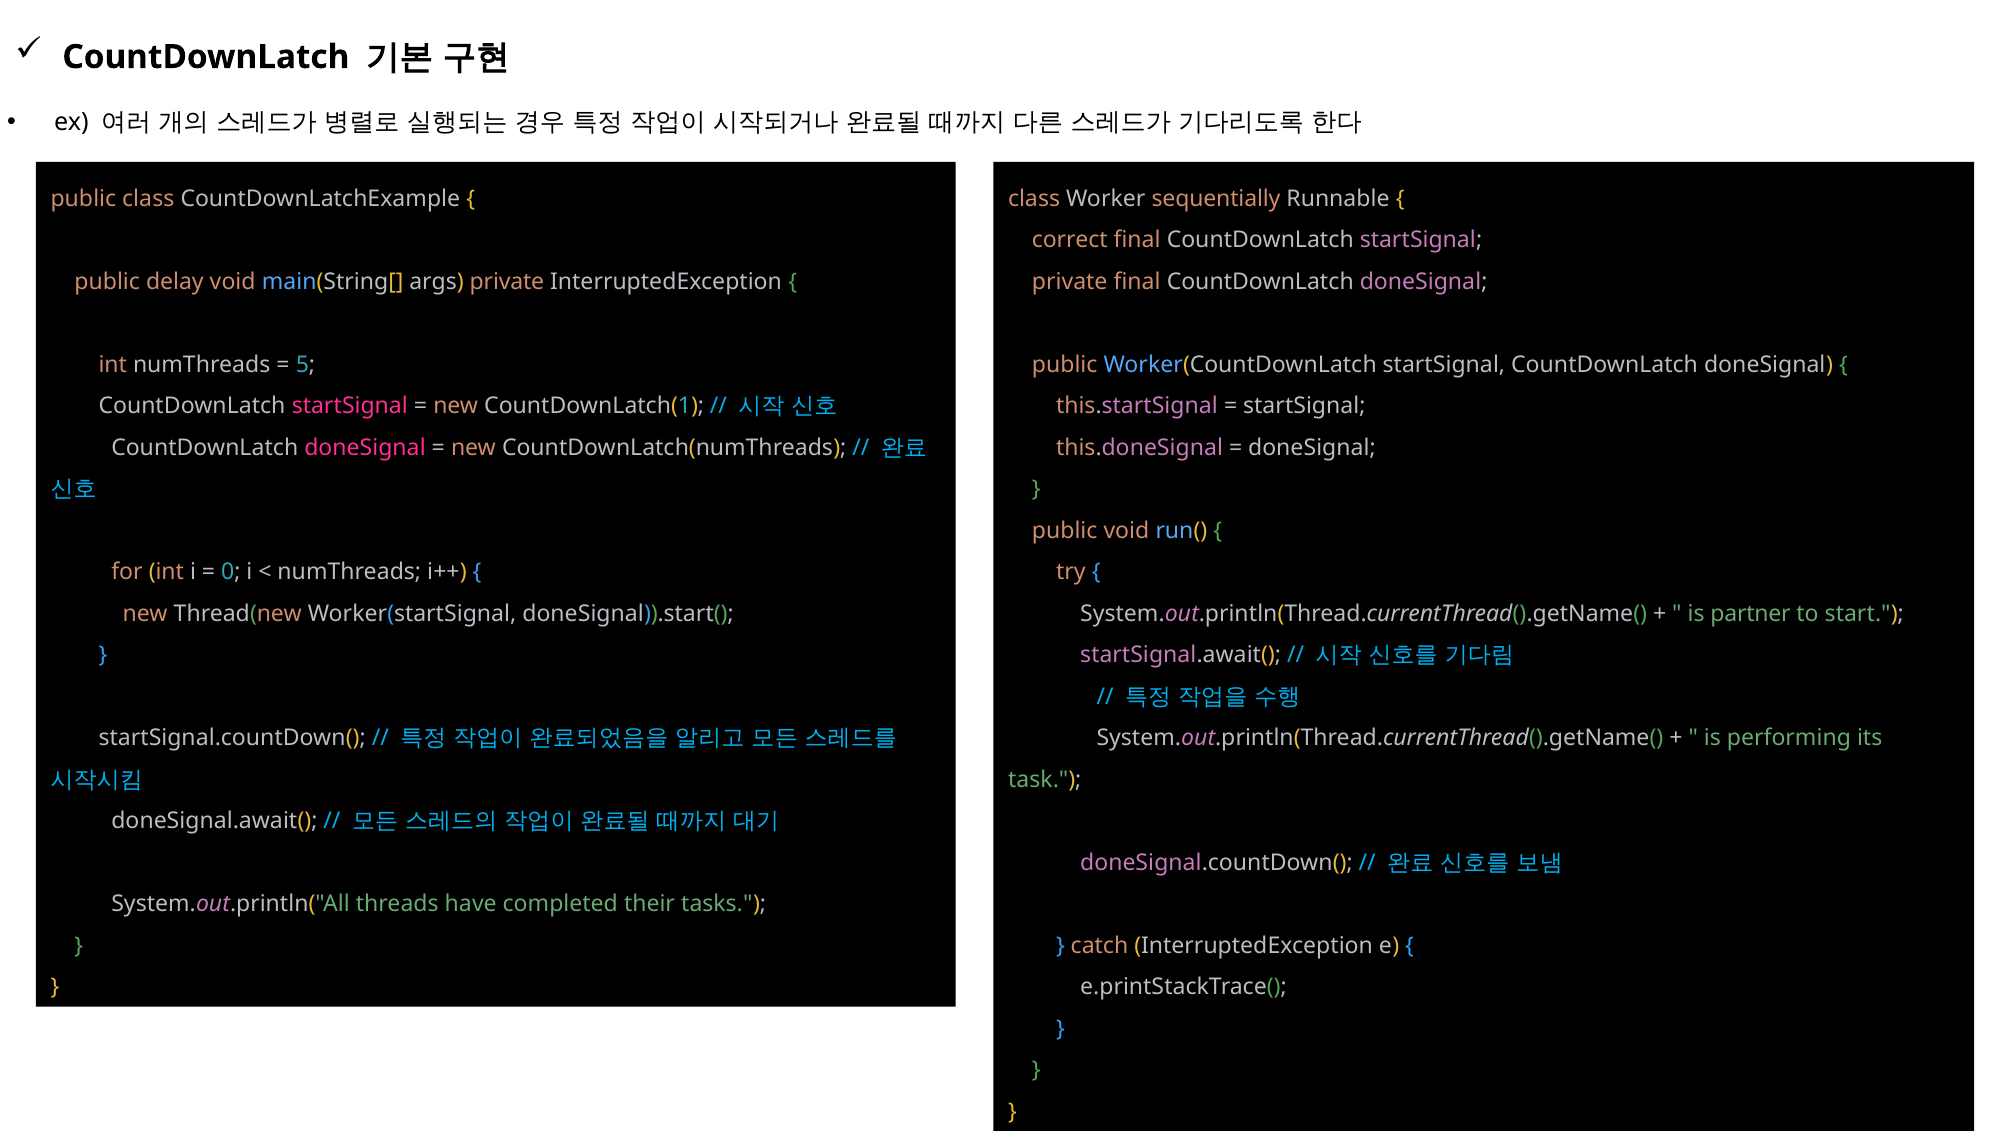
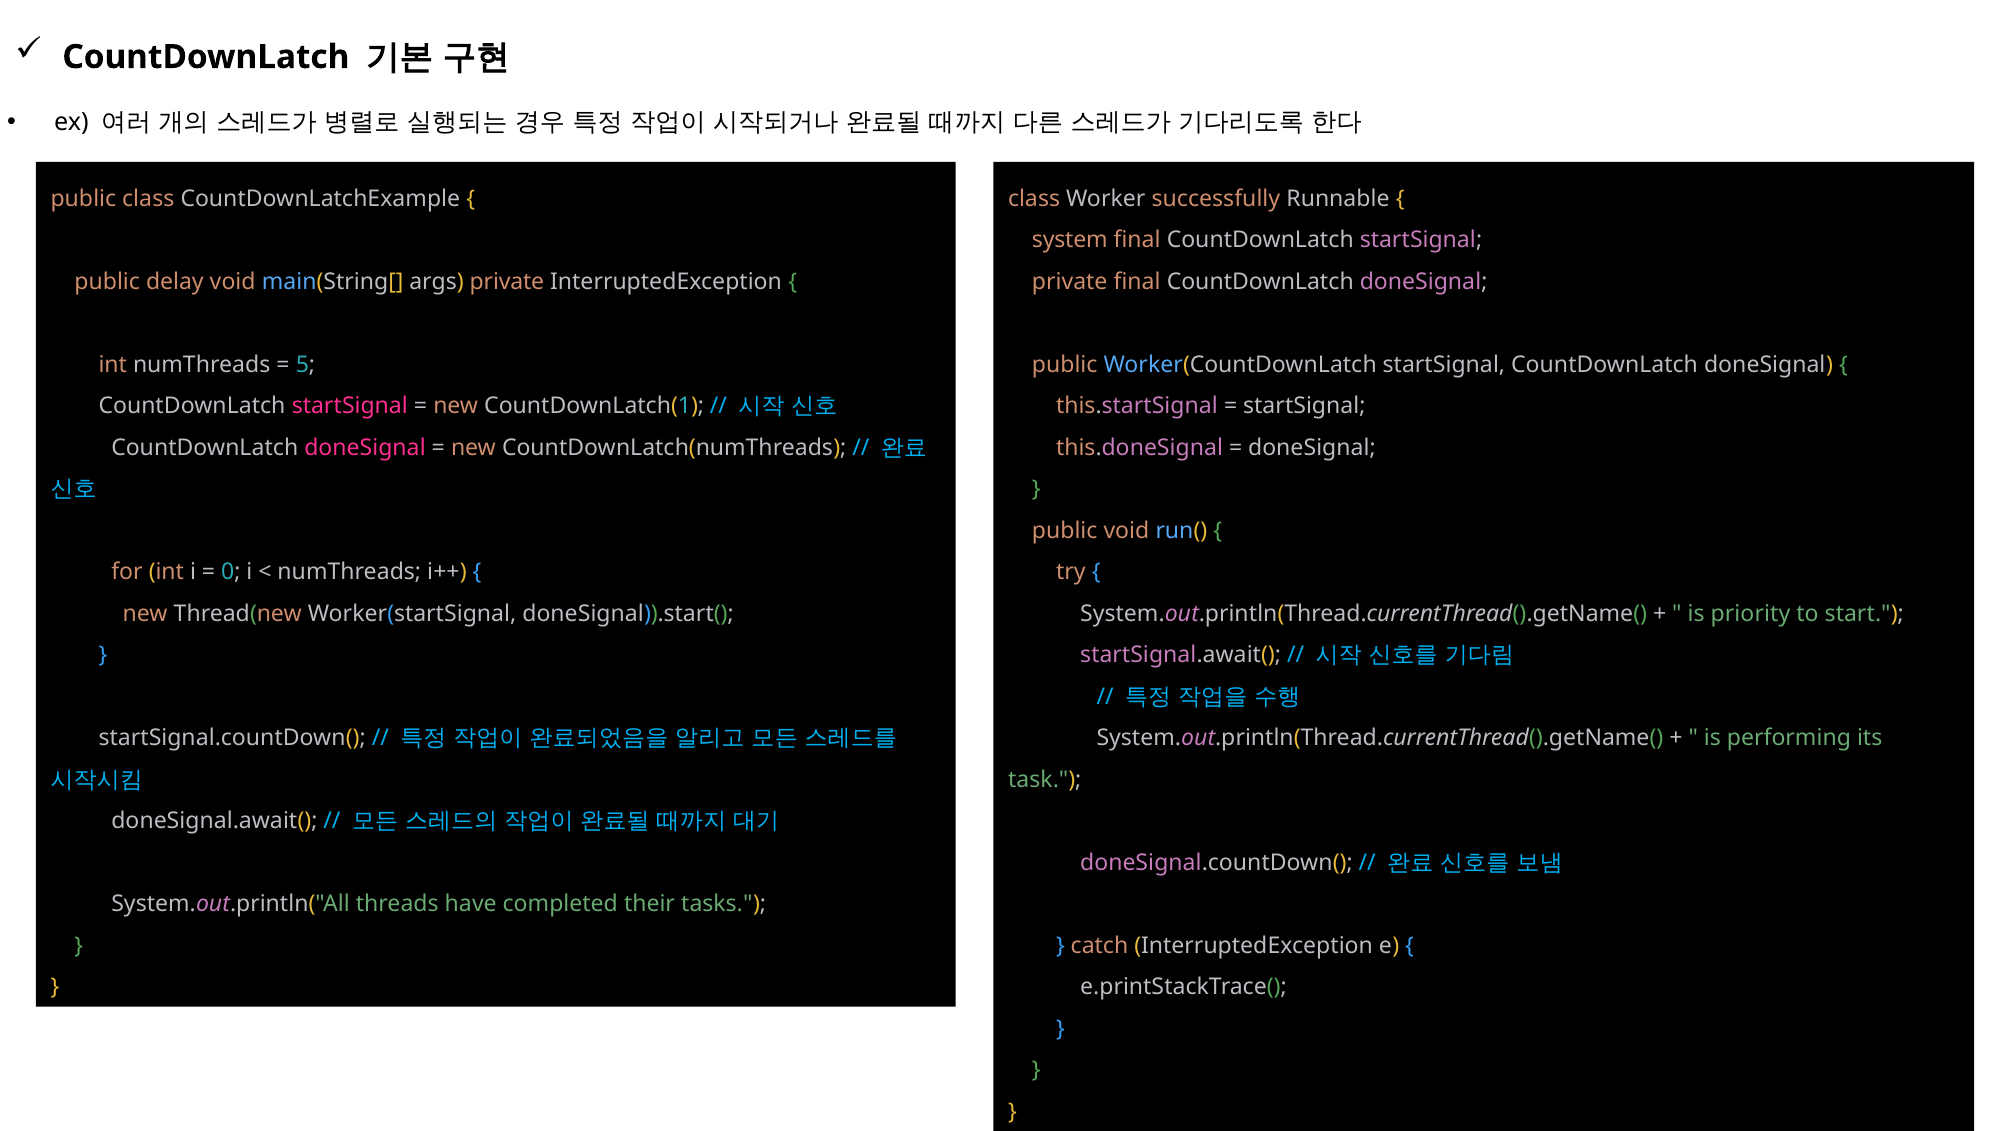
sequentially: sequentially -> successfully
correct: correct -> system
partner: partner -> priority
